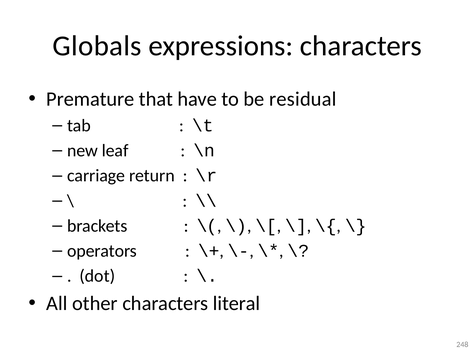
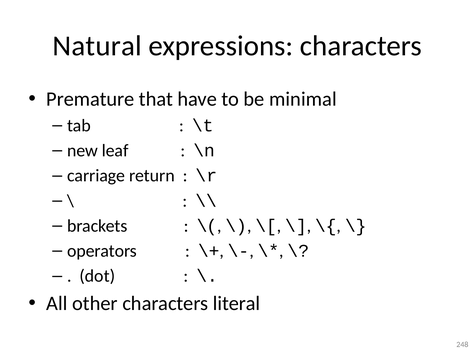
Globals: Globals -> Natural
residual: residual -> minimal
